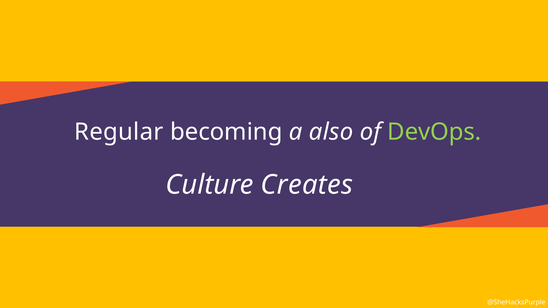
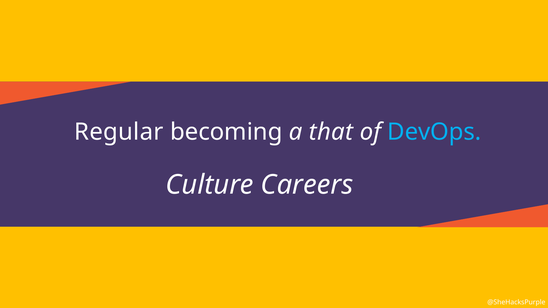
also: also -> that
DevOps colour: light green -> light blue
Creates: Creates -> Careers
